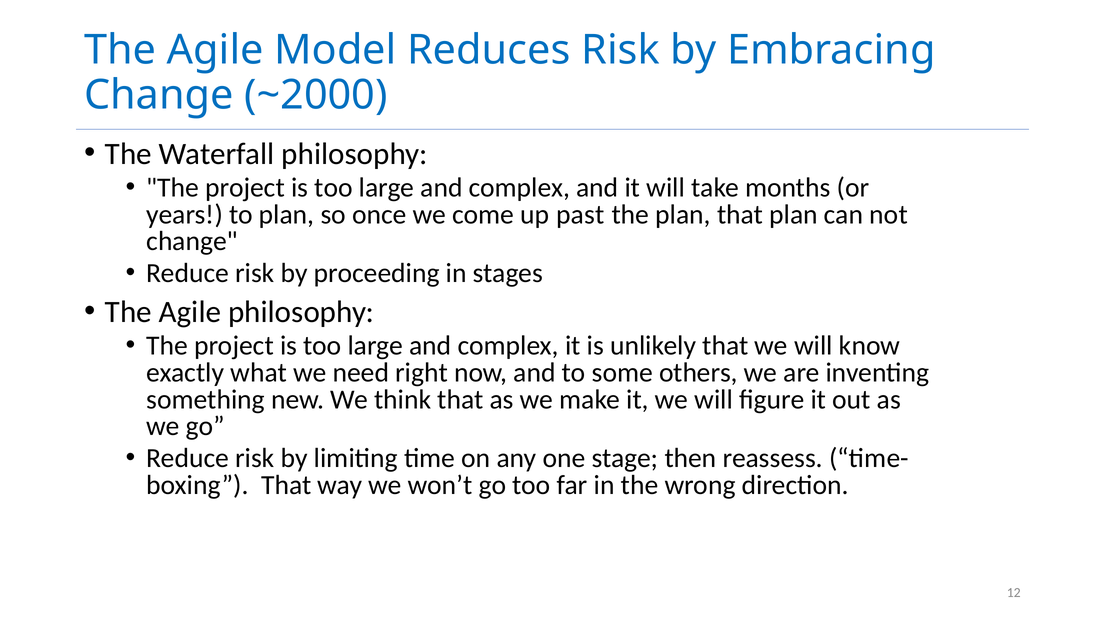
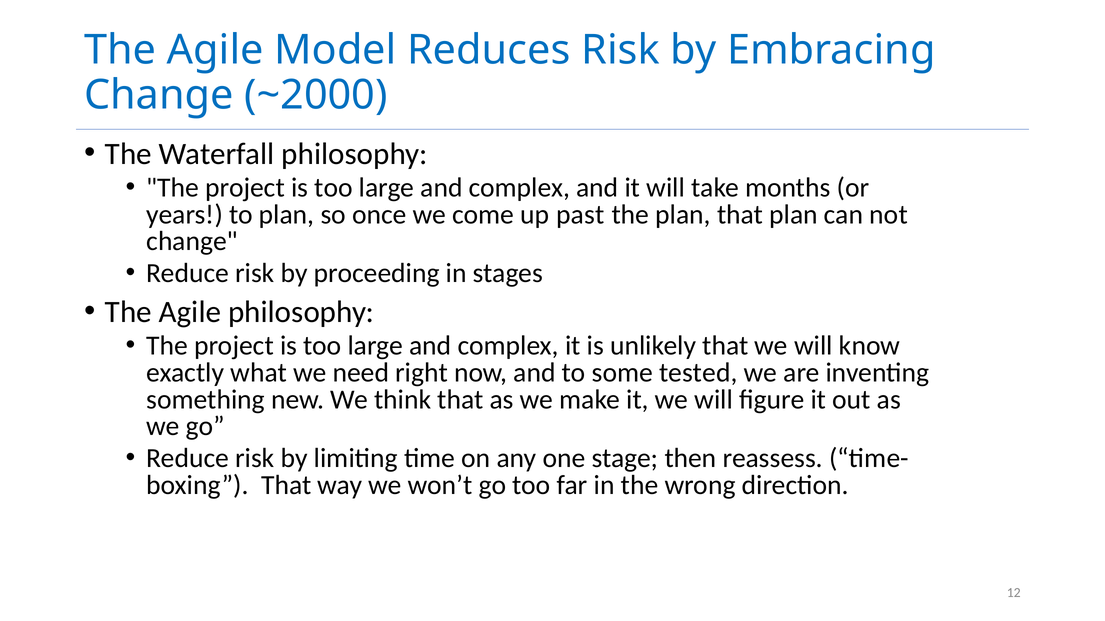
others: others -> tested
